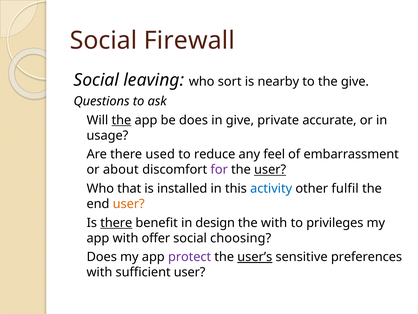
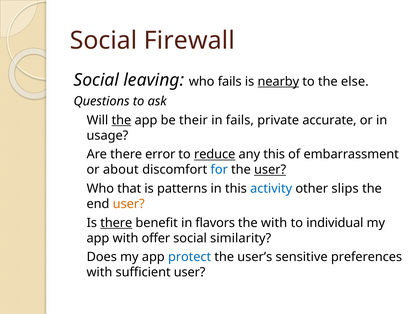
who sort: sort -> fails
nearby underline: none -> present
the give: give -> else
does: does -> their
in give: give -> fails
used: used -> error
reduce underline: none -> present
any feel: feel -> this
for colour: purple -> blue
installed: installed -> patterns
fulfil: fulfil -> slips
design: design -> flavors
privileges: privileges -> individual
choosing: choosing -> similarity
protect colour: purple -> blue
user’s underline: present -> none
